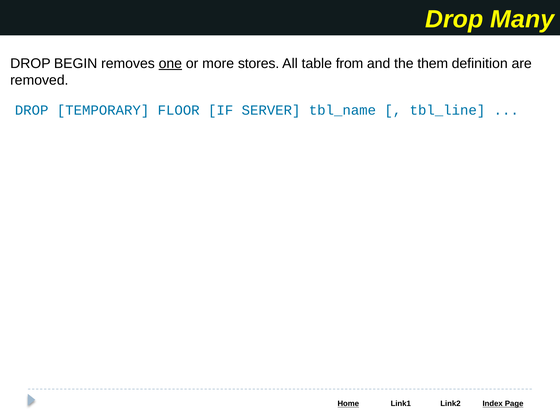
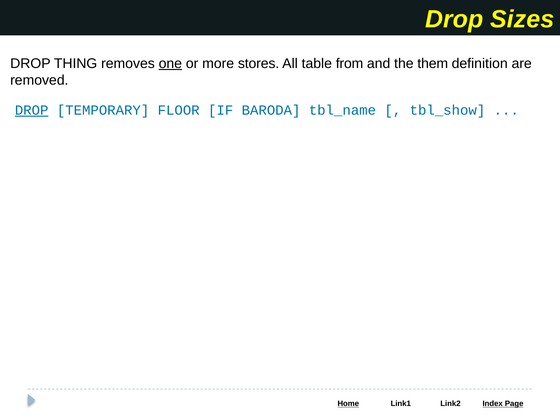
Many: Many -> Sizes
BEGIN: BEGIN -> THING
DROP at (32, 110) underline: none -> present
SERVER: SERVER -> BARODA
tbl_line: tbl_line -> tbl_show
